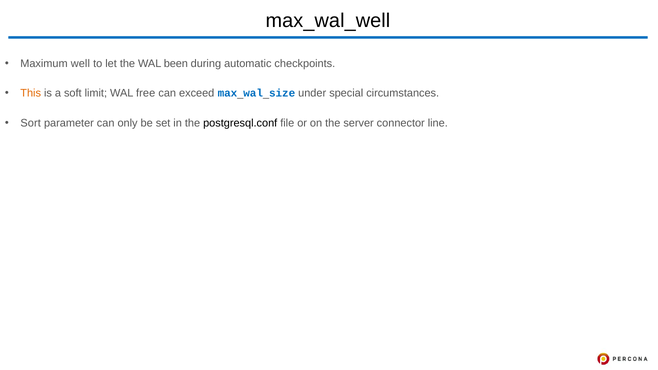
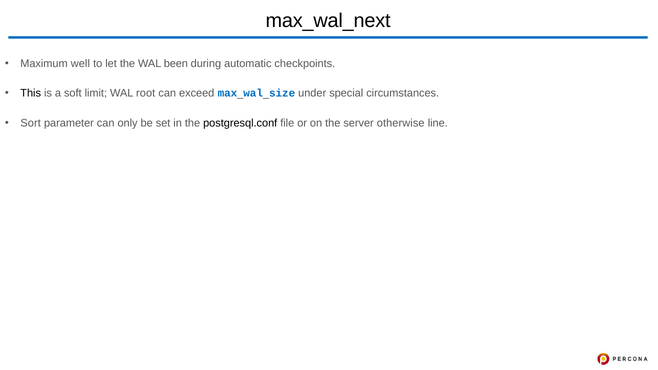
max_wal_well: max_wal_well -> max_wal_next
This colour: orange -> black
free: free -> root
connector: connector -> otherwise
